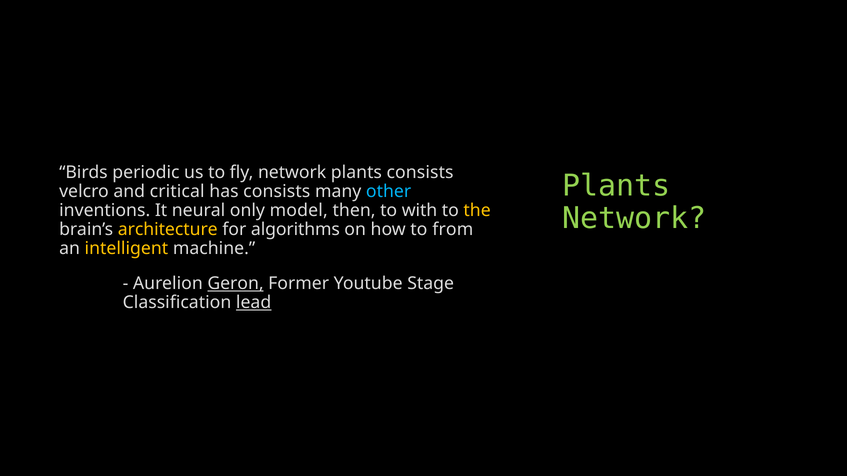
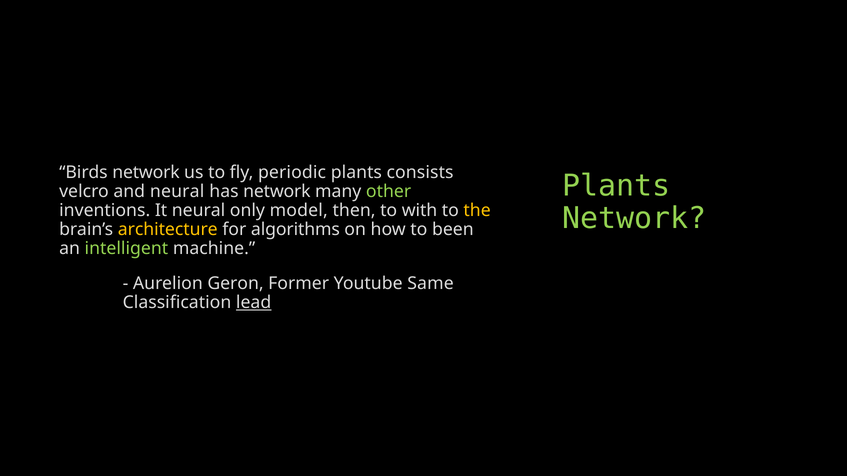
Birds periodic: periodic -> network
fly network: network -> periodic
and critical: critical -> neural
has consists: consists -> network
other colour: light blue -> light green
from: from -> been
intelligent colour: yellow -> light green
Geron underline: present -> none
Stage: Stage -> Same
